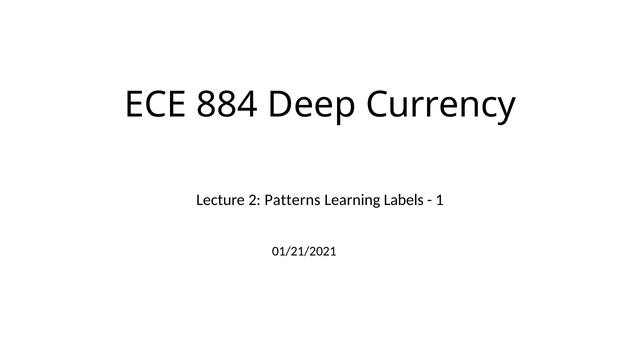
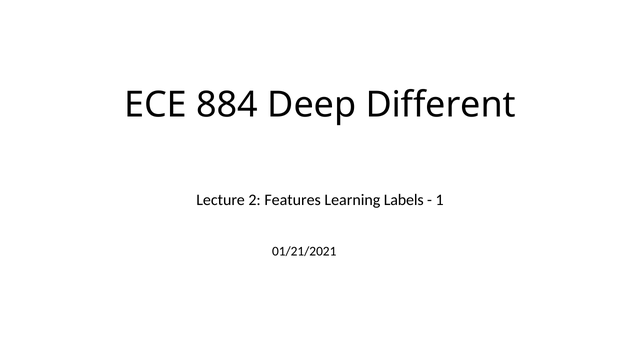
Currency: Currency -> Different
Patterns: Patterns -> Features
